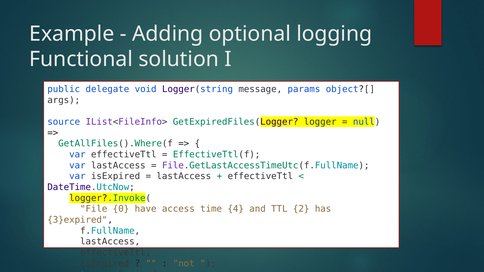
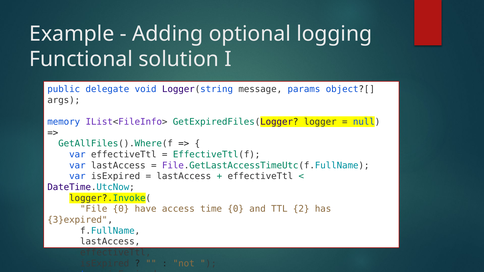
source: source -> memory
time 4: 4 -> 0
